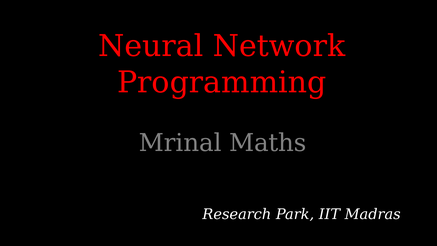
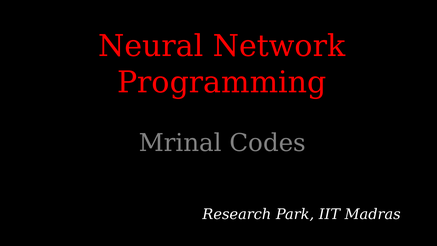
Maths: Maths -> Codes
